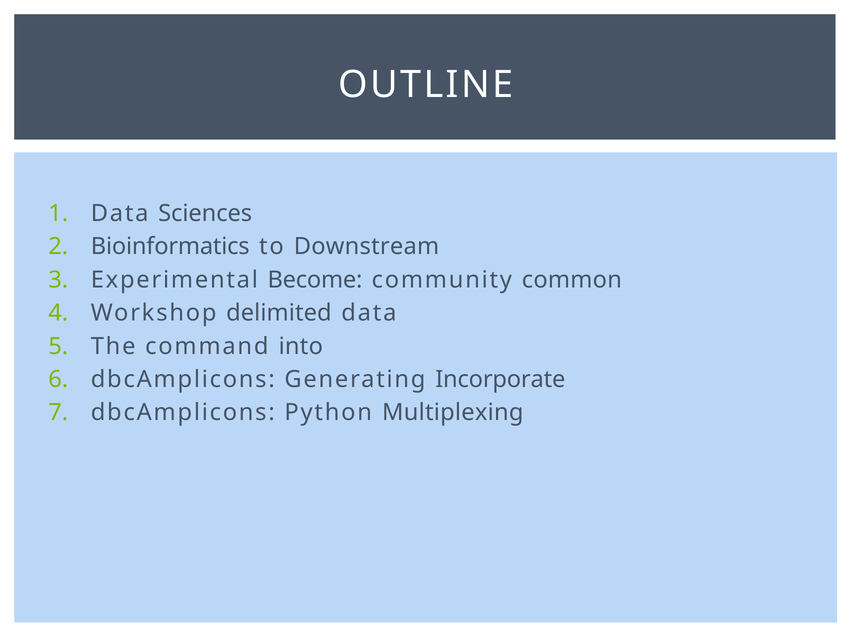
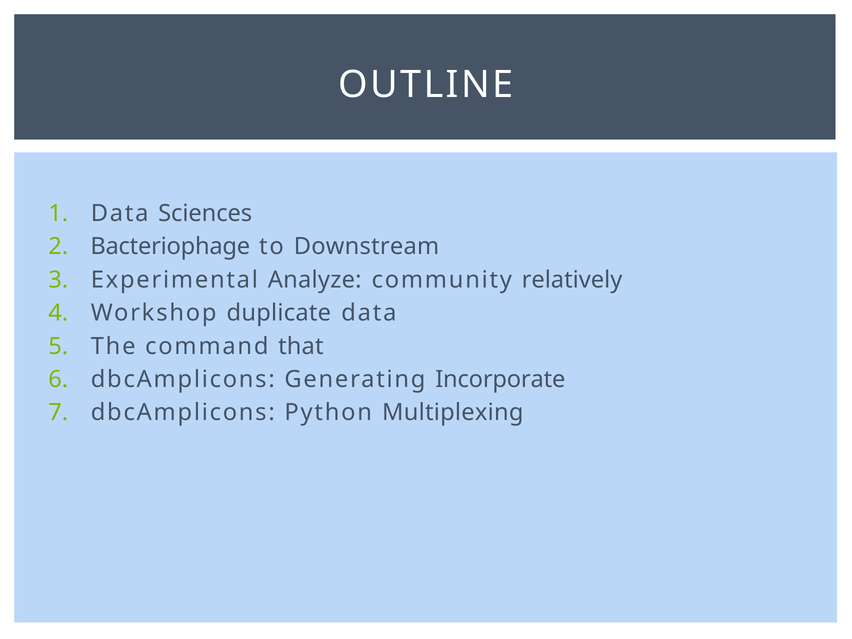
Bioinformatics: Bioinformatics -> Bacteriophage
Become: Become -> Analyze
common: common -> relatively
delimited: delimited -> duplicate
into: into -> that
